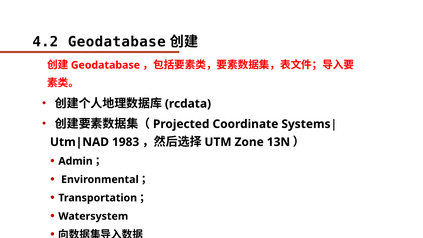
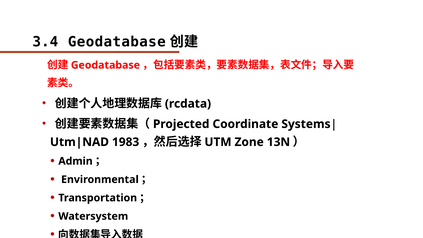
4.2: 4.2 -> 3.4
